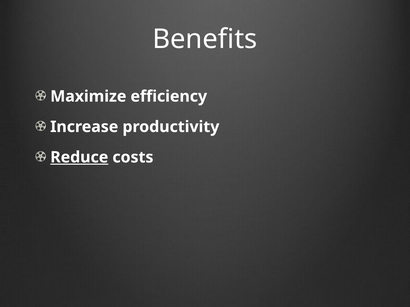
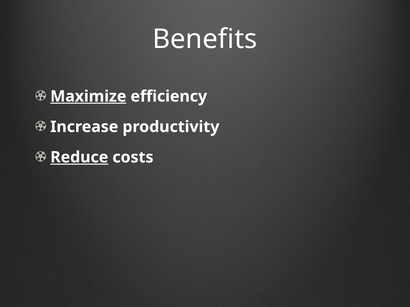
Maximize underline: none -> present
